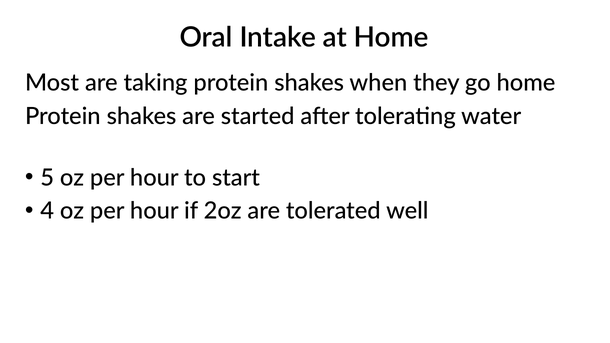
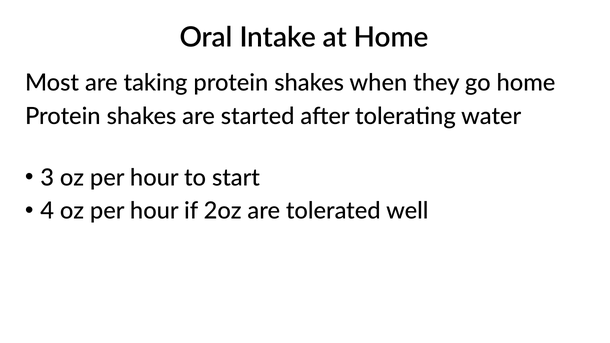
5: 5 -> 3
